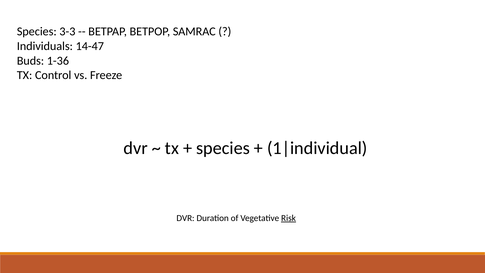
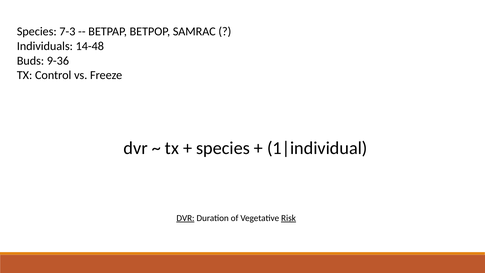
3-3: 3-3 -> 7-3
14-47: 14-47 -> 14-48
1-36: 1-36 -> 9-36
DVR at (185, 218) underline: none -> present
